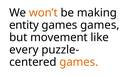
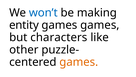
won’t colour: orange -> blue
movement: movement -> characters
every: every -> other
